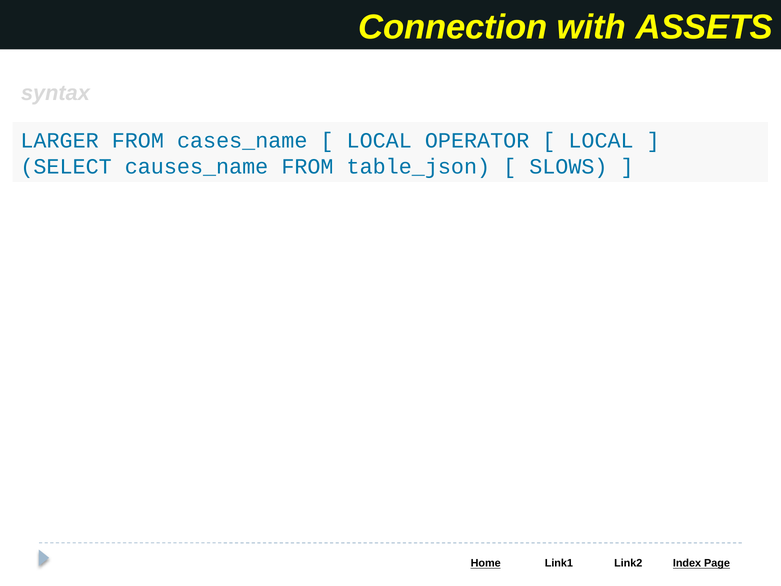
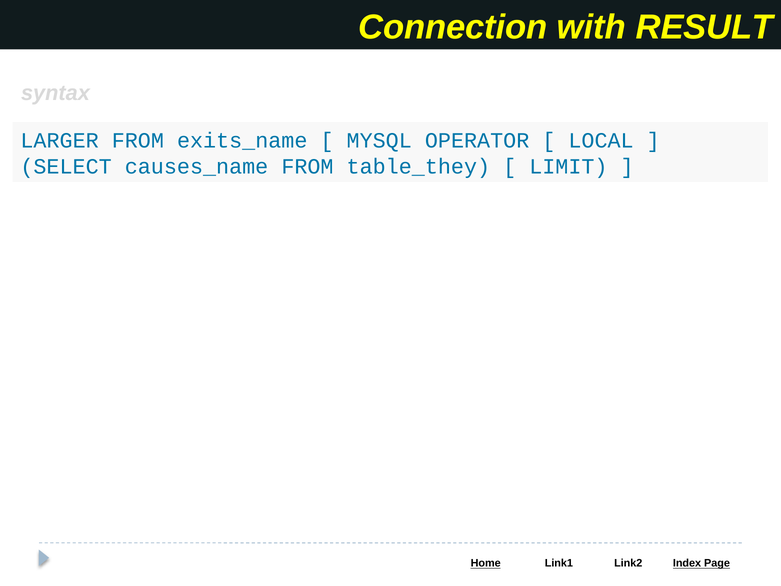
ASSETS: ASSETS -> RESULT
cases_name: cases_name -> exits_name
LOCAL at (379, 140): LOCAL -> MYSQL
table_json: table_json -> table_they
SLOWS: SLOWS -> LIMIT
